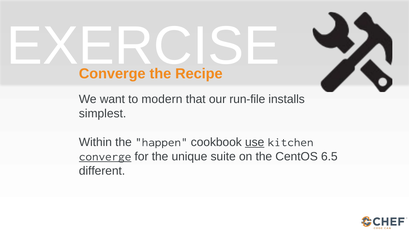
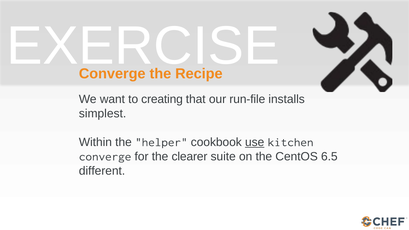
modern: modern -> creating
happen: happen -> helper
converge at (105, 157) underline: present -> none
unique: unique -> clearer
